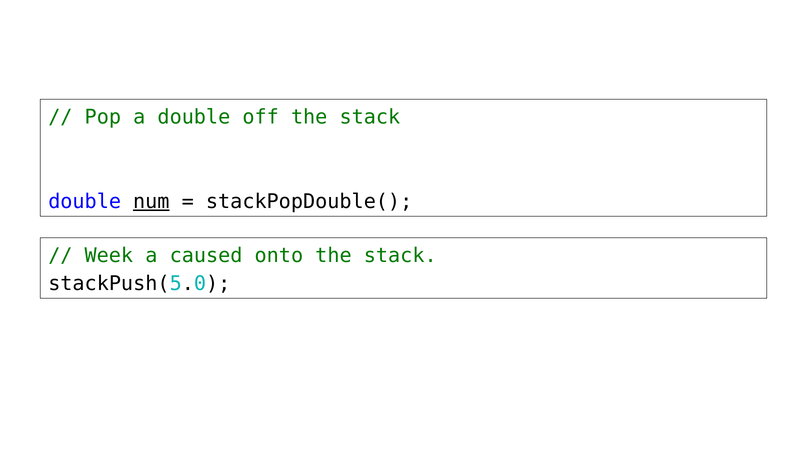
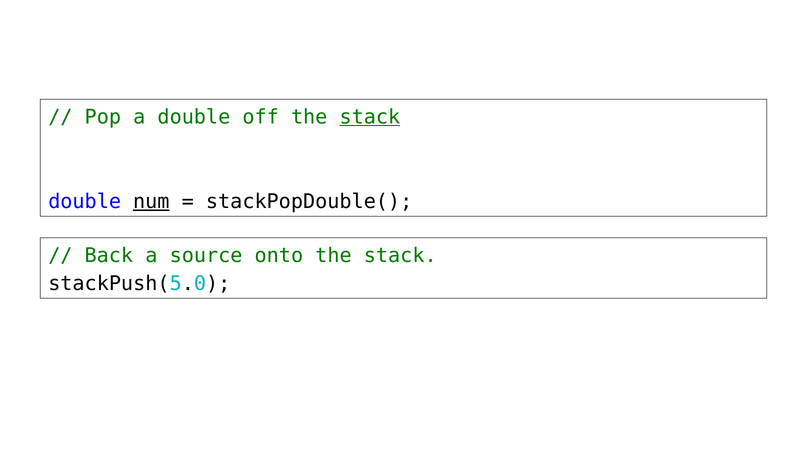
stack at (370, 117) underline: none -> present
Week: Week -> Back
caused: caused -> source
